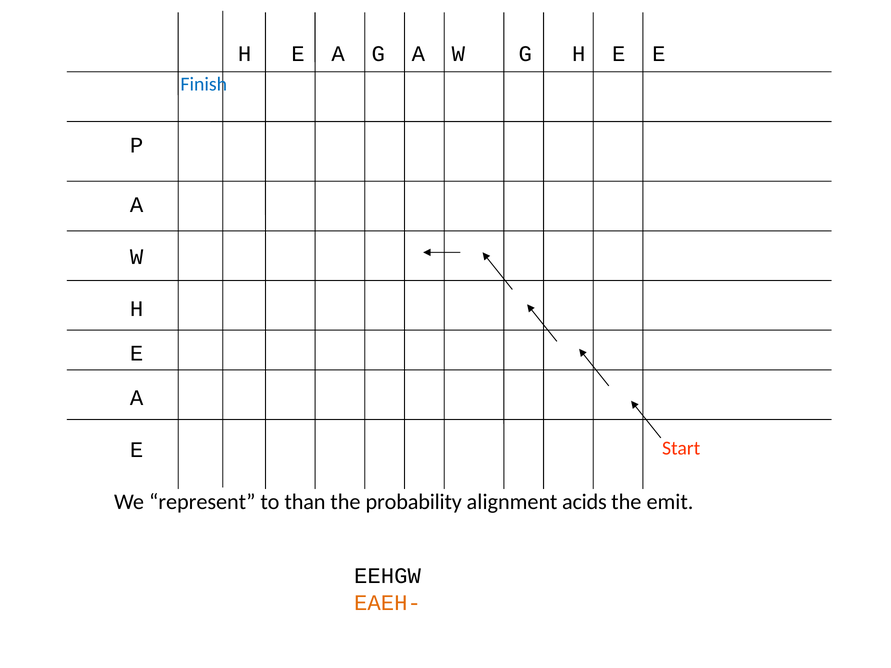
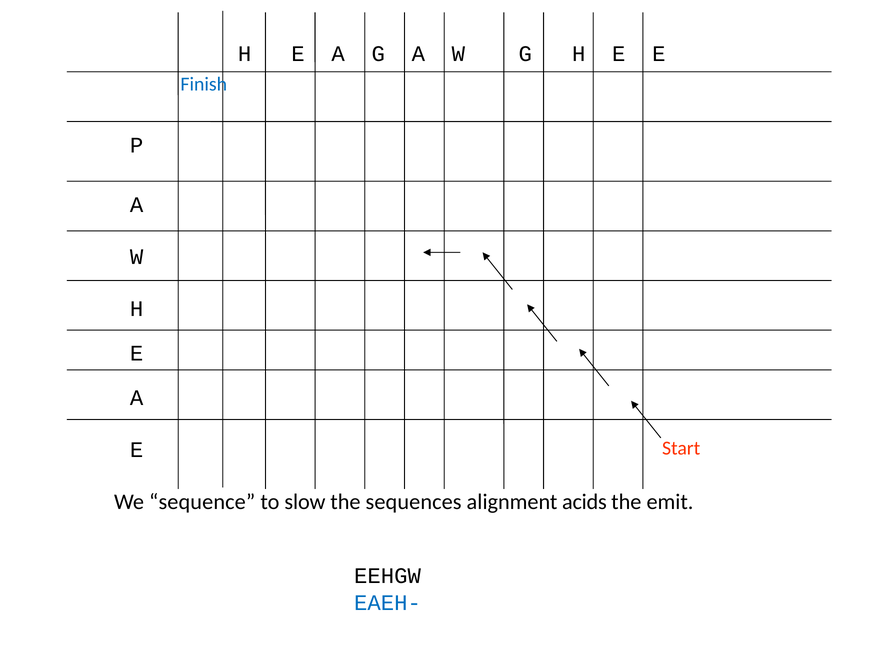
represent: represent -> sequence
than: than -> slow
probability: probability -> sequences
EAEH- colour: orange -> blue
